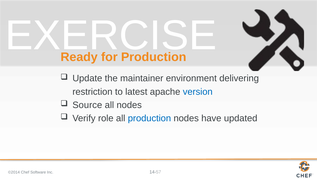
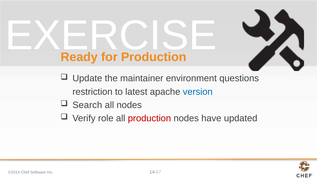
delivering: delivering -> questions
Source: Source -> Search
production at (149, 119) colour: blue -> red
